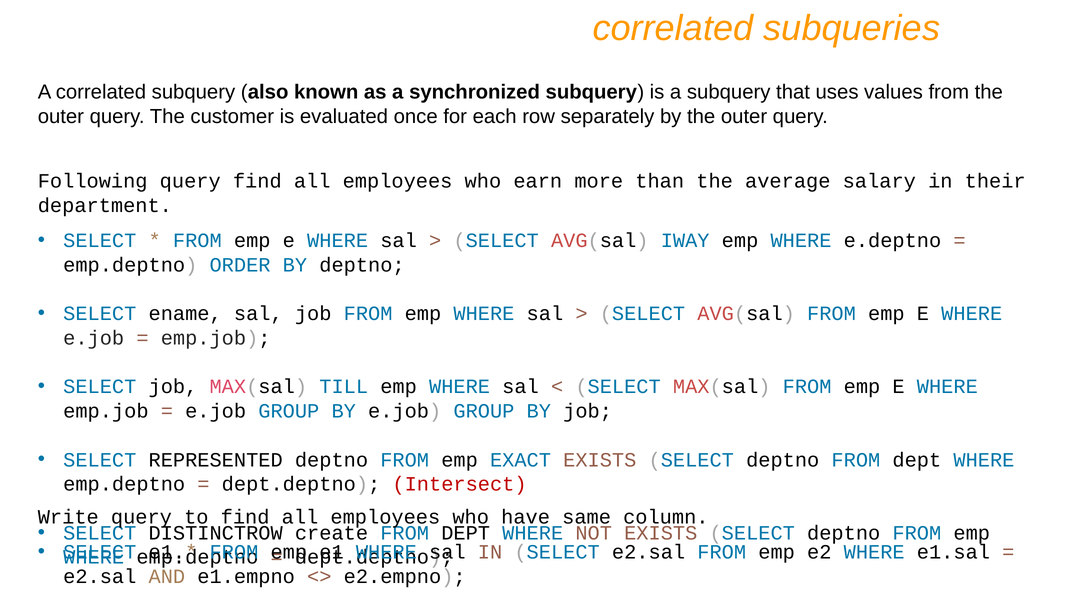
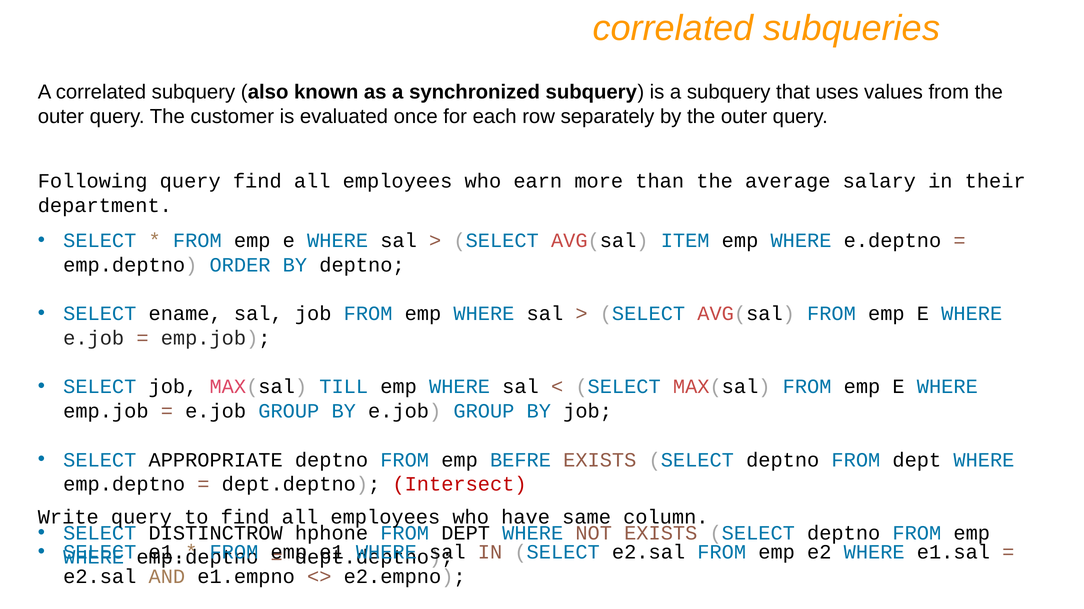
IWAY: IWAY -> ITEM
REPRESENTED: REPRESENTED -> APPROPRIATE
EXACT: EXACT -> BEFRE
create: create -> hphone
